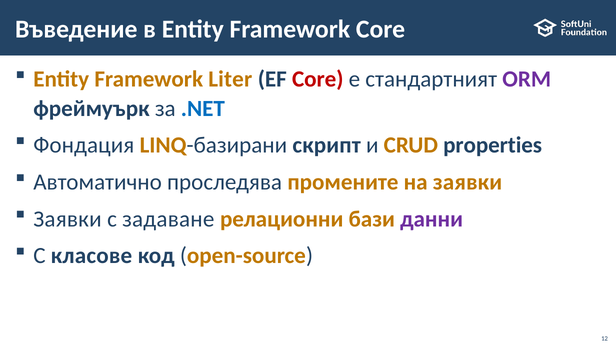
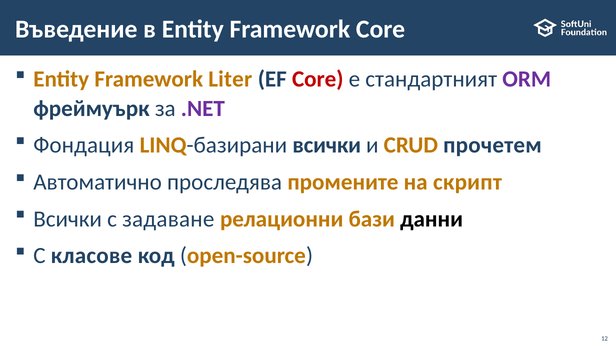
.NET colour: blue -> purple
LINQ-базирани скрипт: скрипт -> всички
properties: properties -> прочетем
на заявки: заявки -> скрипт
Заявки at (67, 219): Заявки -> Всички
данни colour: purple -> black
